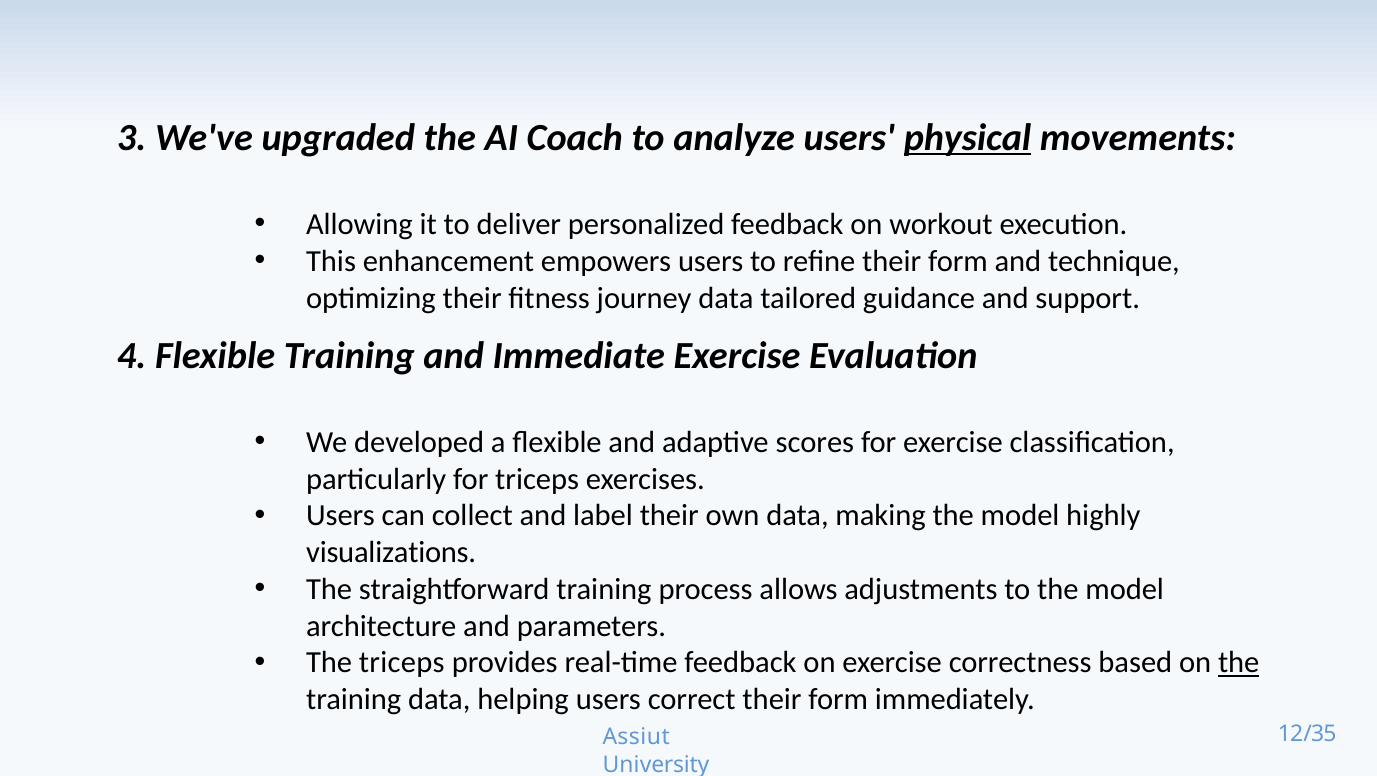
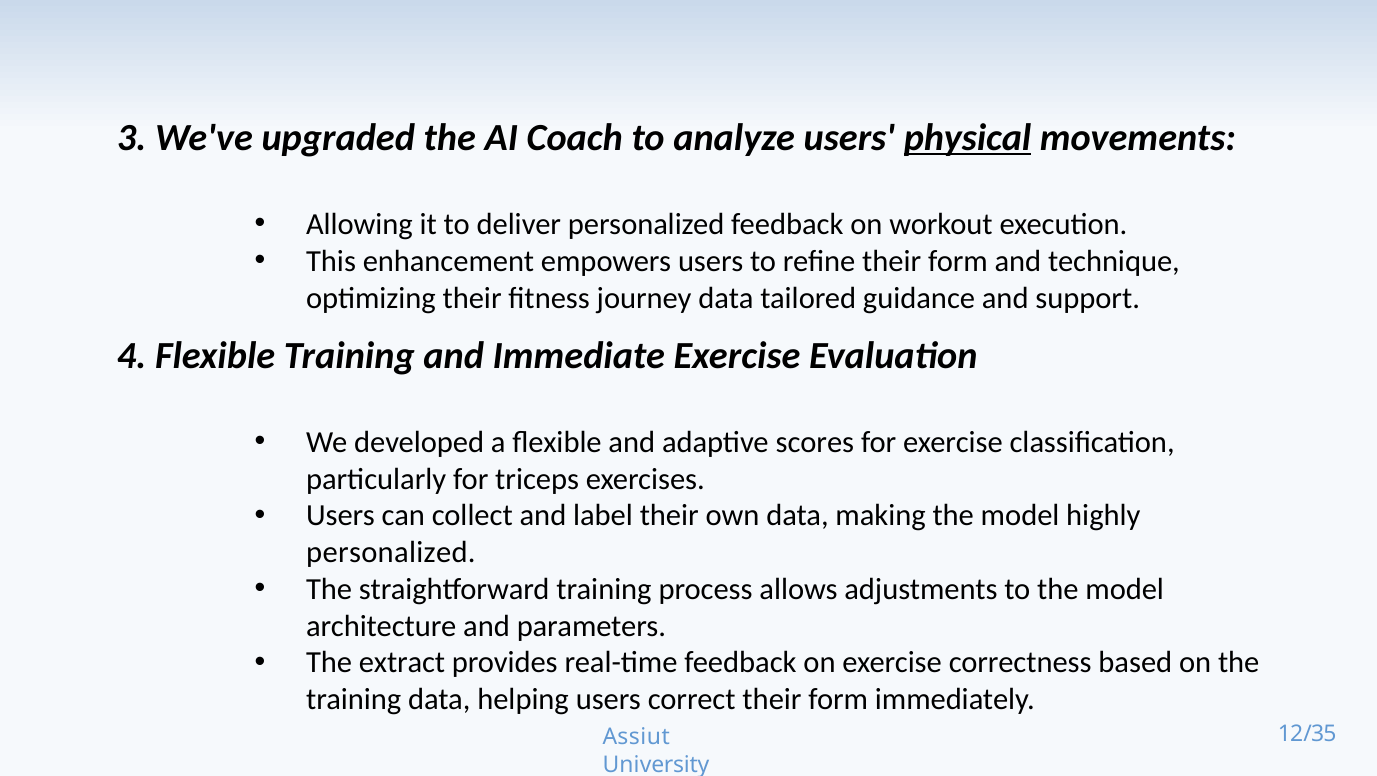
visualizations at (391, 552): visualizations -> personalized
The triceps: triceps -> extract
the at (1239, 662) underline: present -> none
